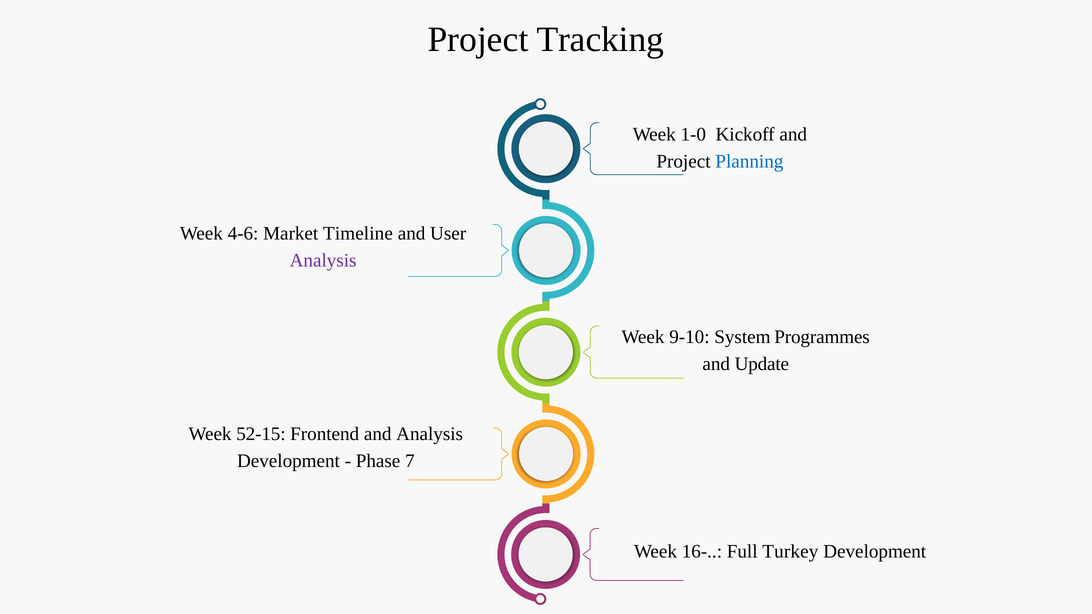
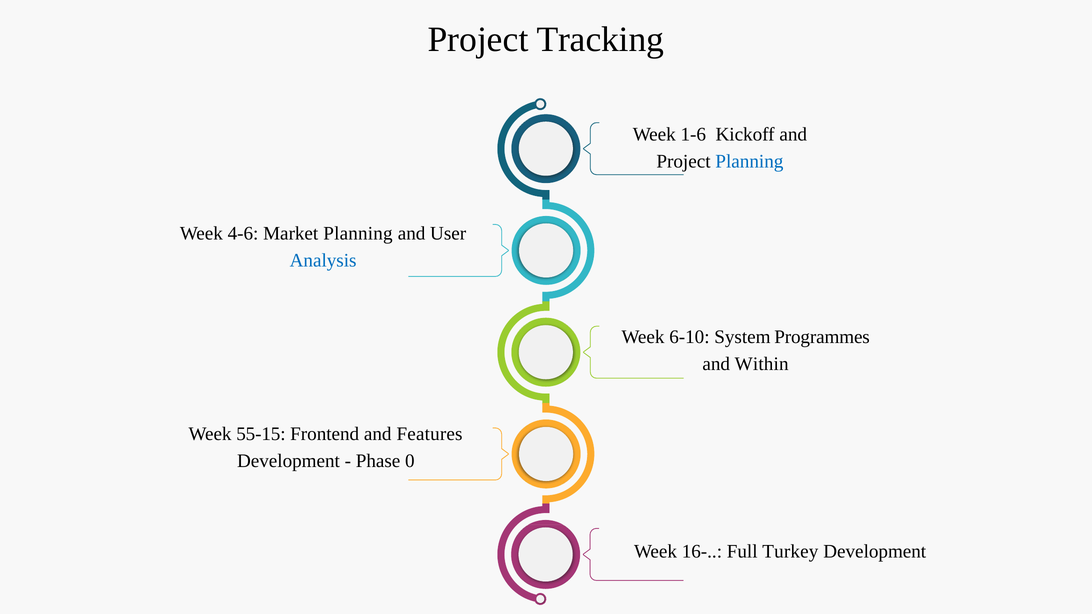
1-0: 1-0 -> 1-6
Market Timeline: Timeline -> Planning
Analysis at (323, 261) colour: purple -> blue
9-10: 9-10 -> 6-10
Update: Update -> Within
52-15: 52-15 -> 55-15
and Analysis: Analysis -> Features
7: 7 -> 0
